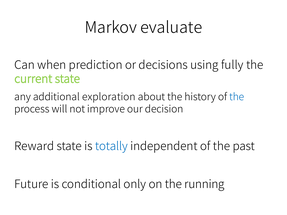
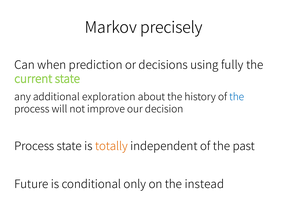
evaluate: evaluate -> precisely
Reward at (34, 146): Reward -> Process
totally colour: blue -> orange
running: running -> instead
